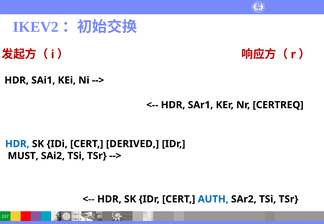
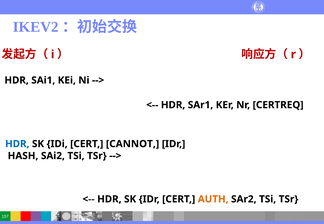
DERIVED: DERIVED -> CANNOT
MUST: MUST -> HASH
AUTH colour: blue -> orange
